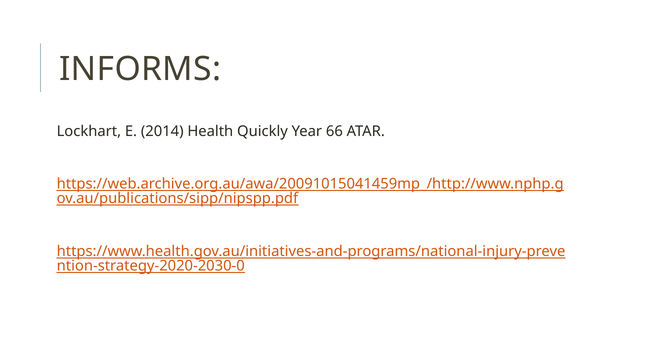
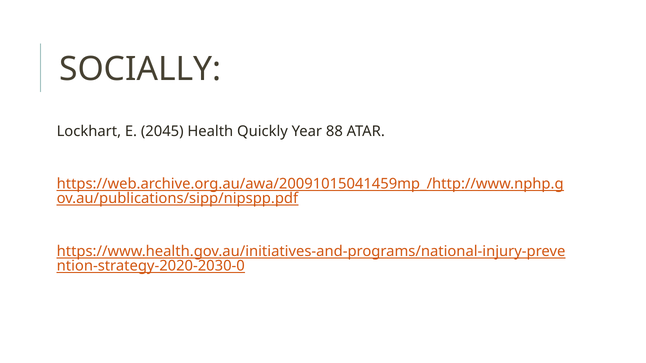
INFORMS: INFORMS -> SOCIALLY
2014: 2014 -> 2045
66: 66 -> 88
